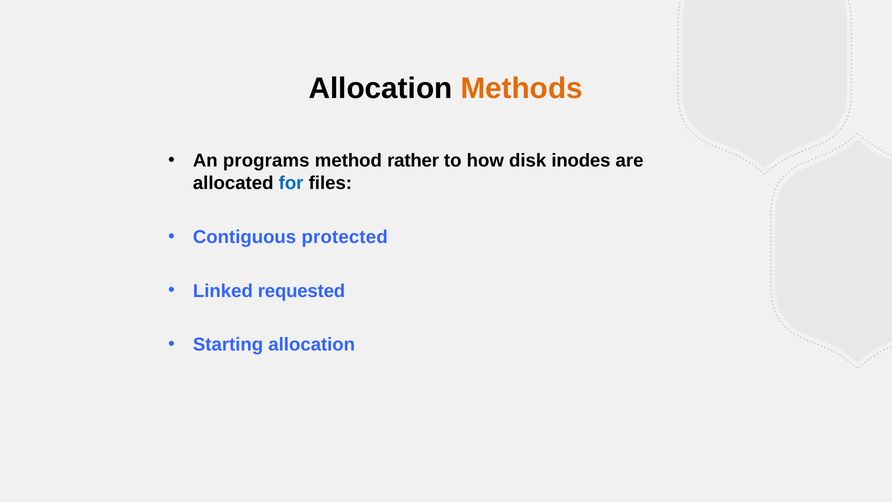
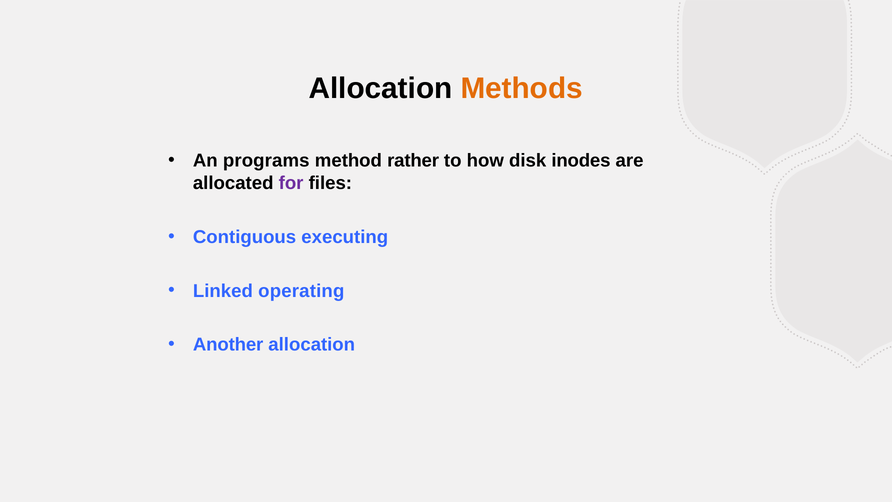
for colour: blue -> purple
protected: protected -> executing
requested: requested -> operating
Starting: Starting -> Another
